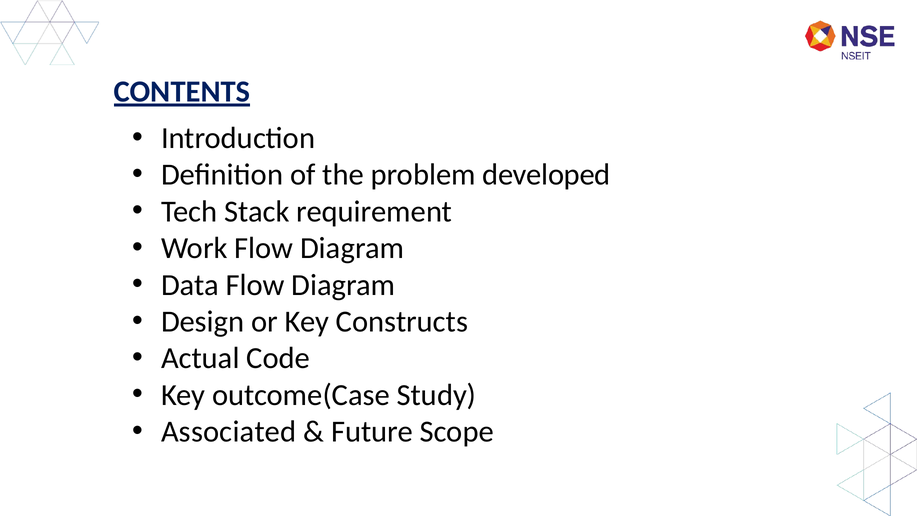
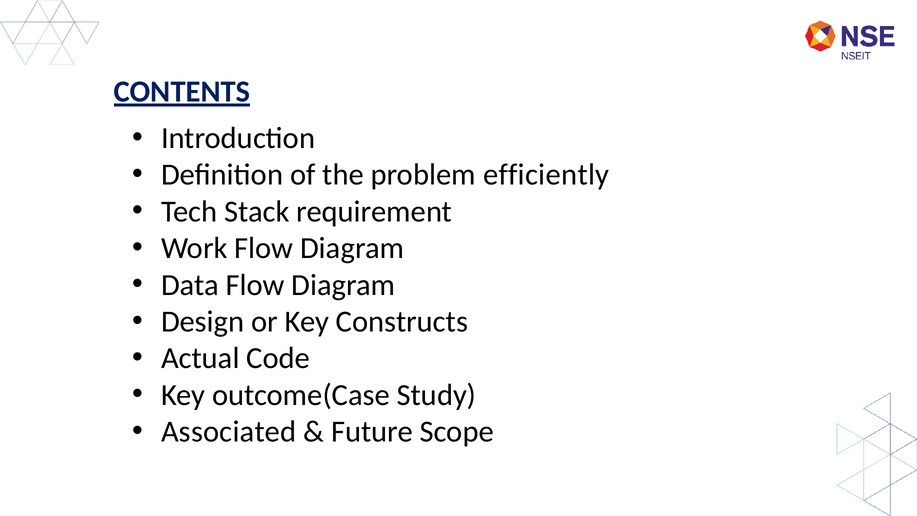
developed: developed -> efficiently
